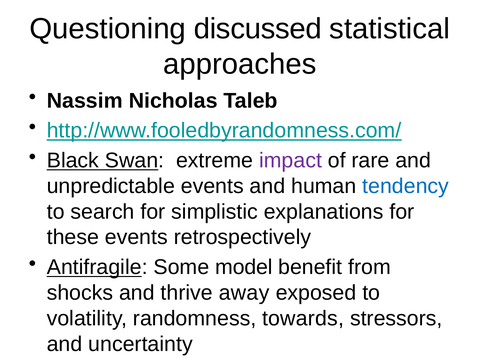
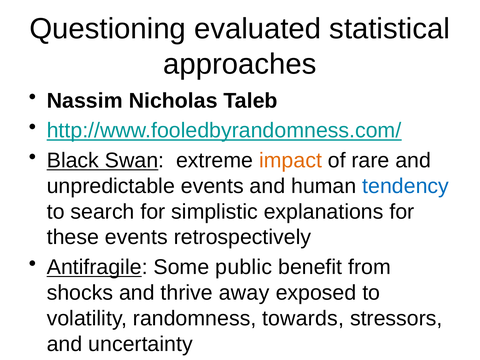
discussed: discussed -> evaluated
impact colour: purple -> orange
model: model -> public
